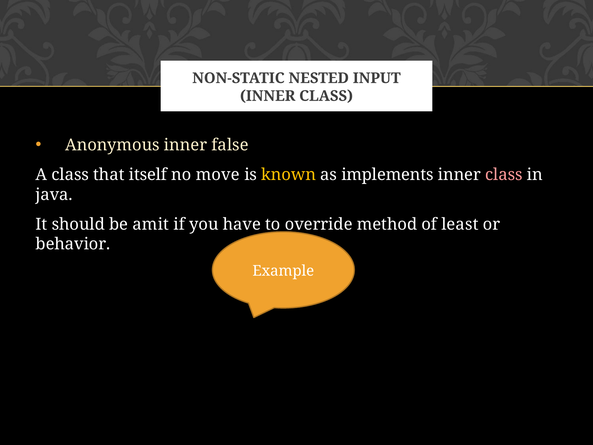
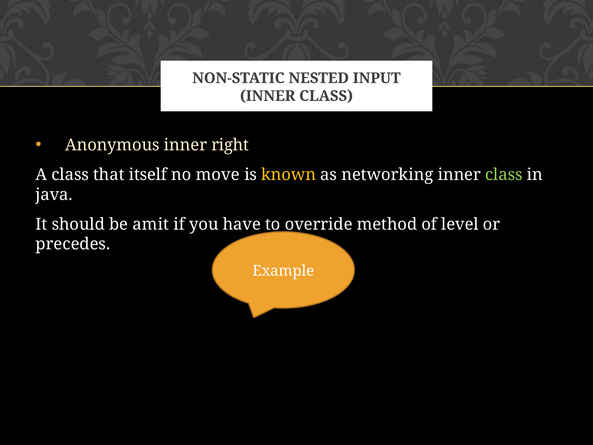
false: false -> right
implements: implements -> networking
class at (504, 175) colour: pink -> light green
least: least -> level
behavior: behavior -> precedes
